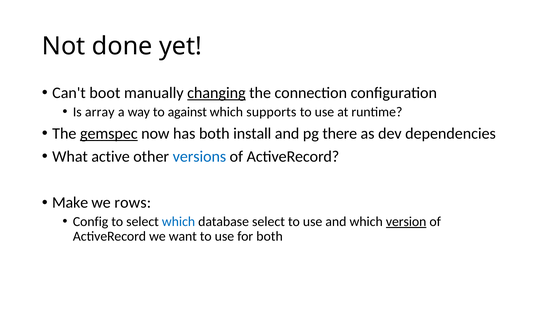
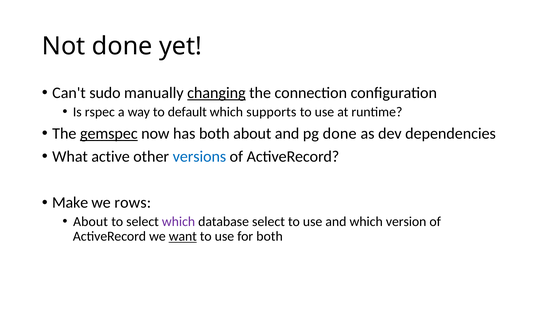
boot: boot -> sudo
array: array -> rspec
against: against -> default
both install: install -> about
pg there: there -> done
Config at (91, 222): Config -> About
which at (178, 222) colour: blue -> purple
version underline: present -> none
want underline: none -> present
